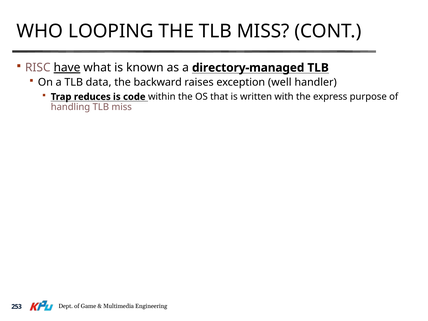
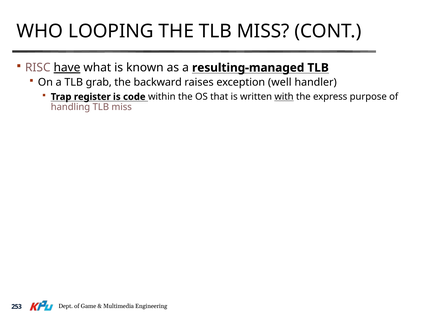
directory-managed: directory-managed -> resulting-managed
data: data -> grab
reduces: reduces -> register
with underline: none -> present
